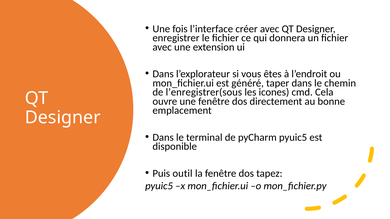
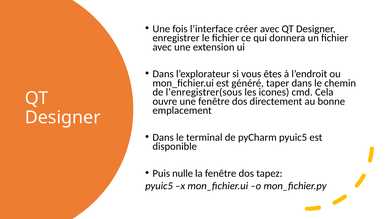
outil: outil -> nulle
